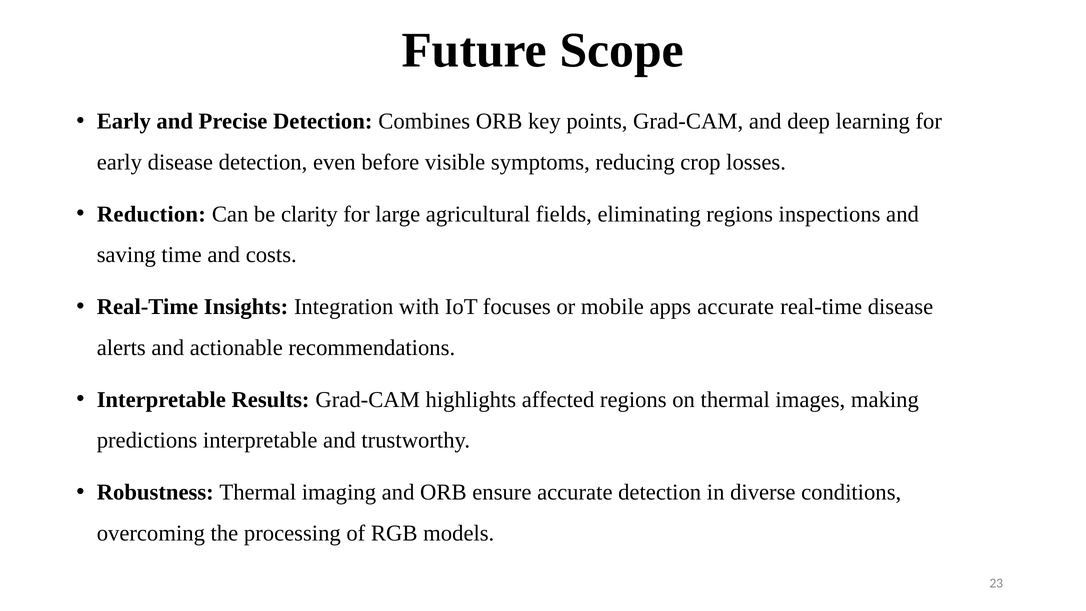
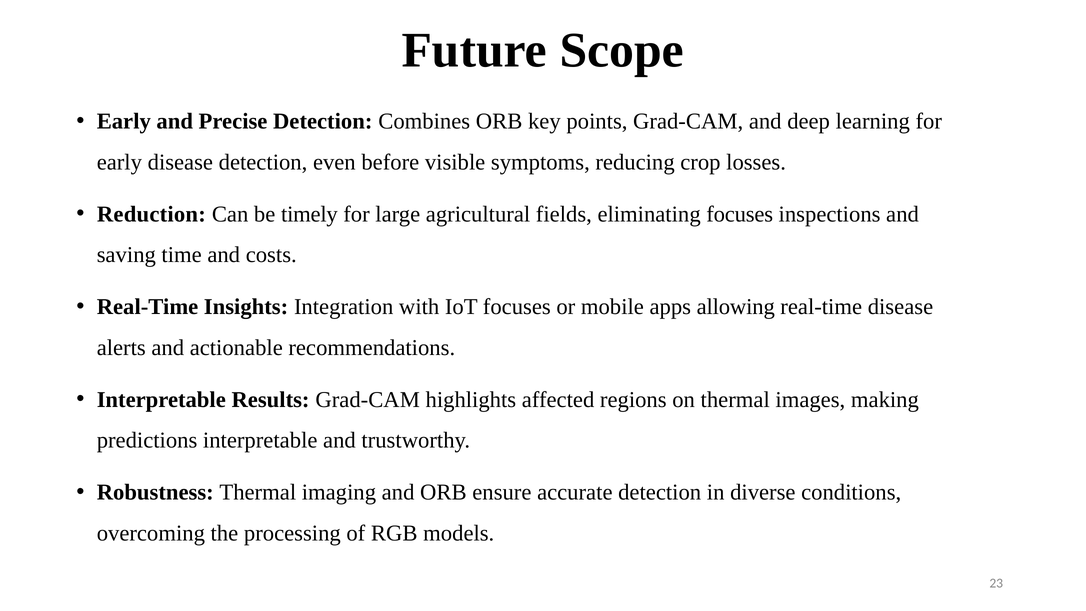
clarity: clarity -> timely
eliminating regions: regions -> focuses
apps accurate: accurate -> allowing
